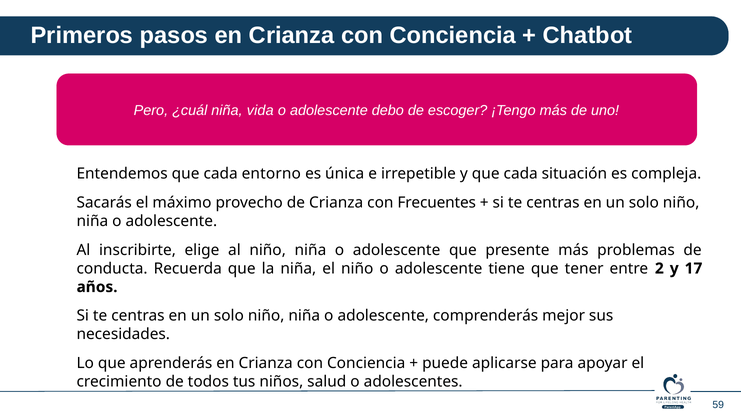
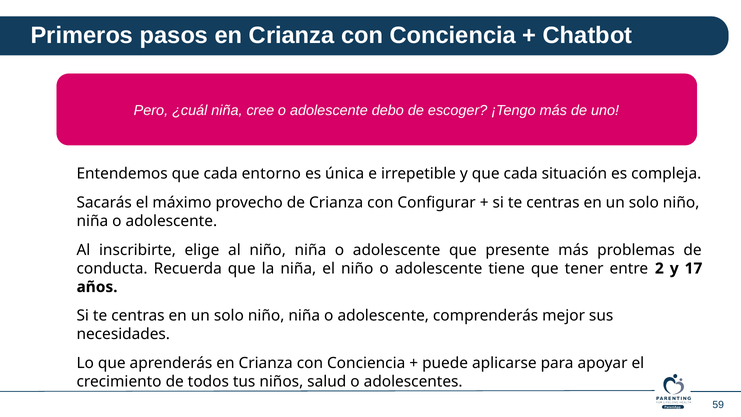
vida: vida -> cree
Frecuentes: Frecuentes -> Configurar
